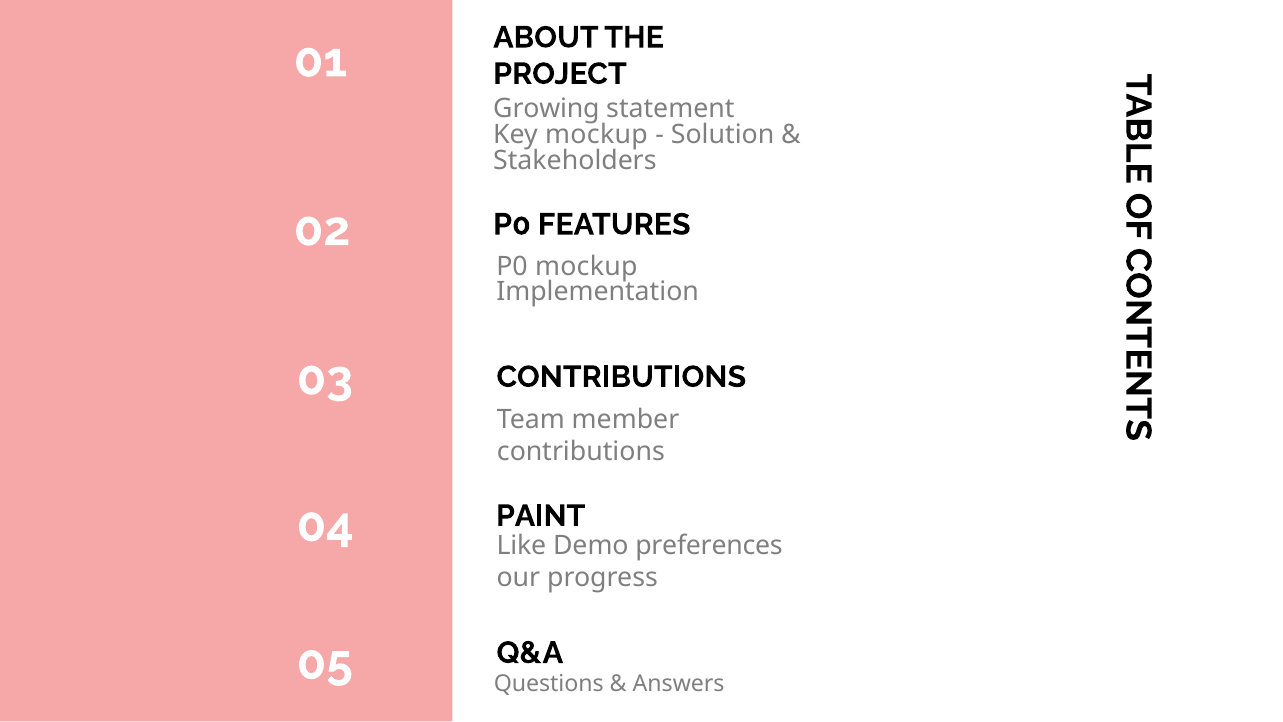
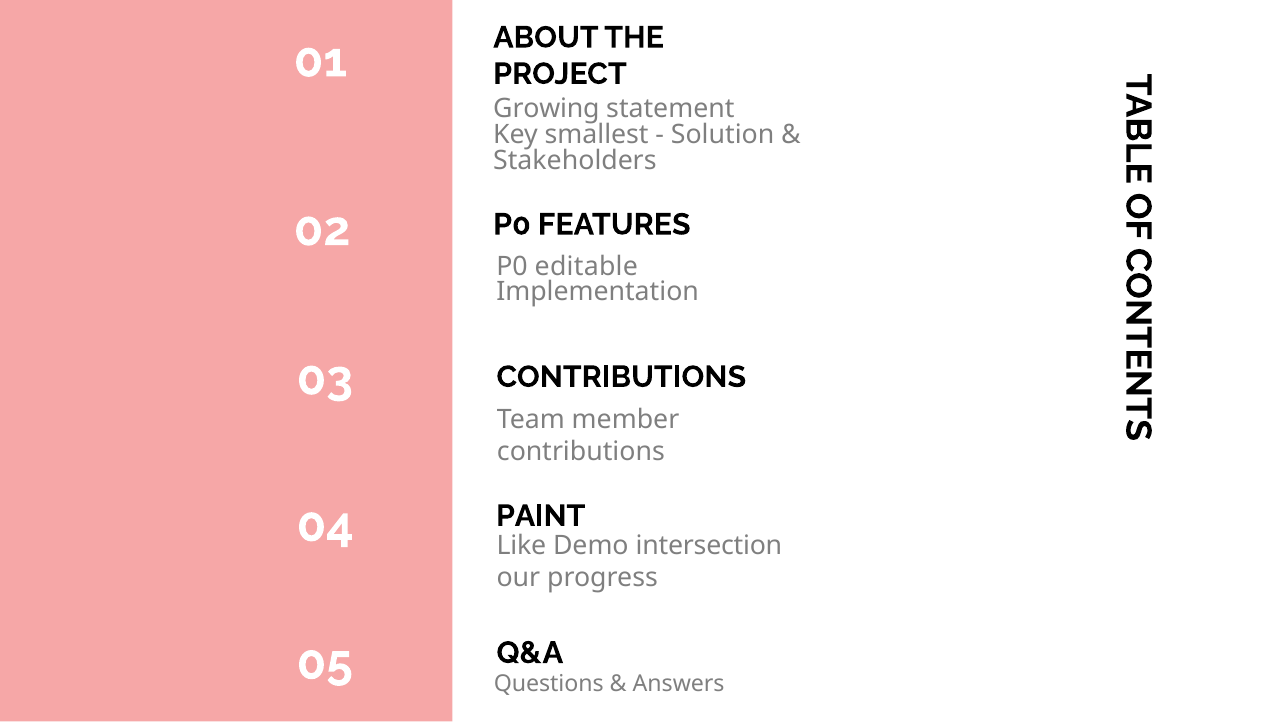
Key mockup: mockup -> smallest
P0 mockup: mockup -> editable
preferences: preferences -> intersection
